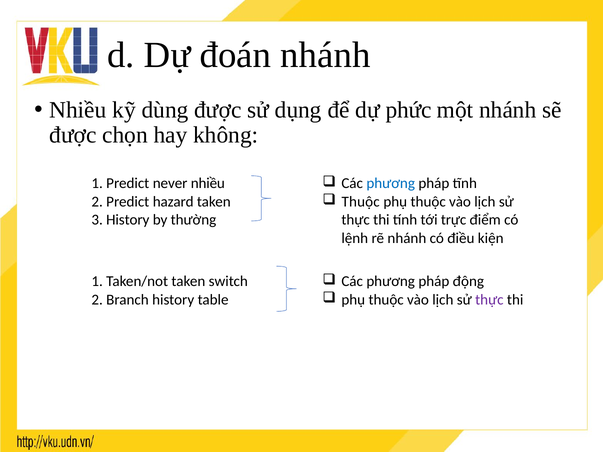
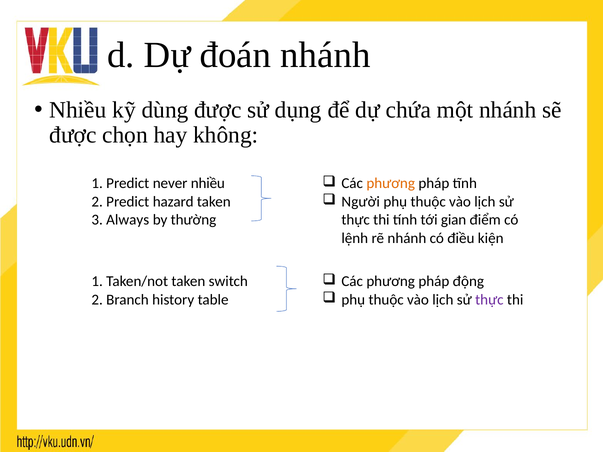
phức: phức -> chứa
phương at (391, 183) colour: blue -> orange
Thuộc at (361, 202): Thuộc -> Người
3 History: History -> Always
trực: trực -> gian
